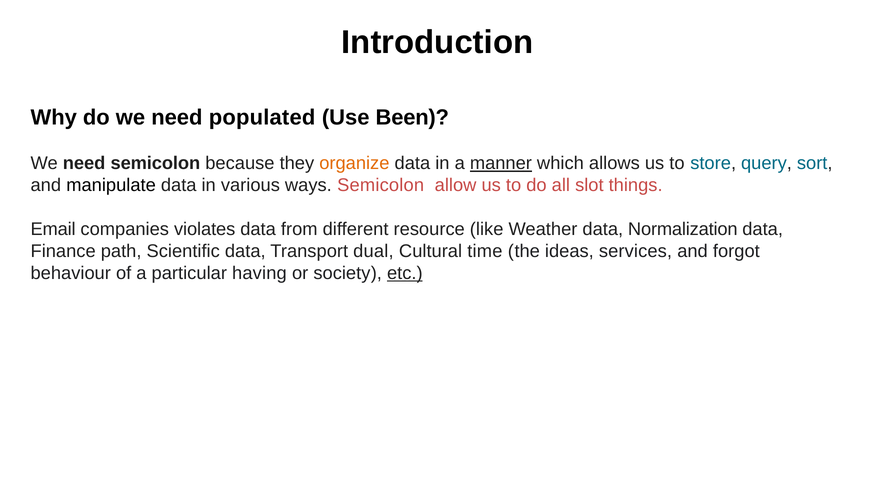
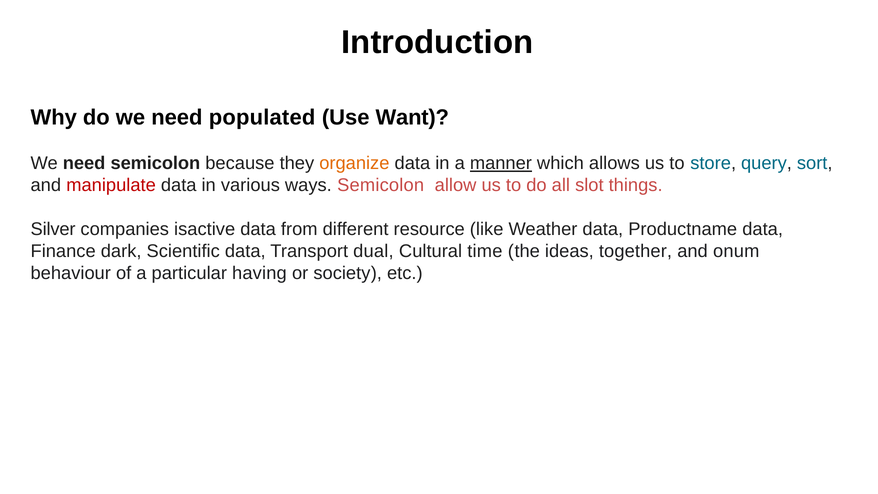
Been: Been -> Want
manipulate colour: black -> red
Email: Email -> Silver
violates: violates -> isactive
Normalization: Normalization -> Productname
path: path -> dark
services: services -> together
forgot: forgot -> onum
etc underline: present -> none
